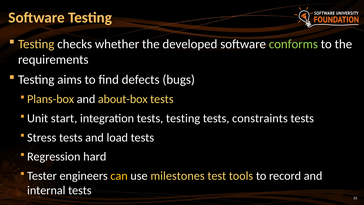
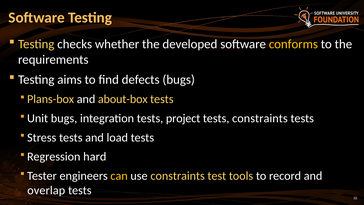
conforms colour: light green -> yellow
Unit start: start -> bugs
tests testing: testing -> project
use milestones: milestones -> constraints
internal: internal -> overlap
